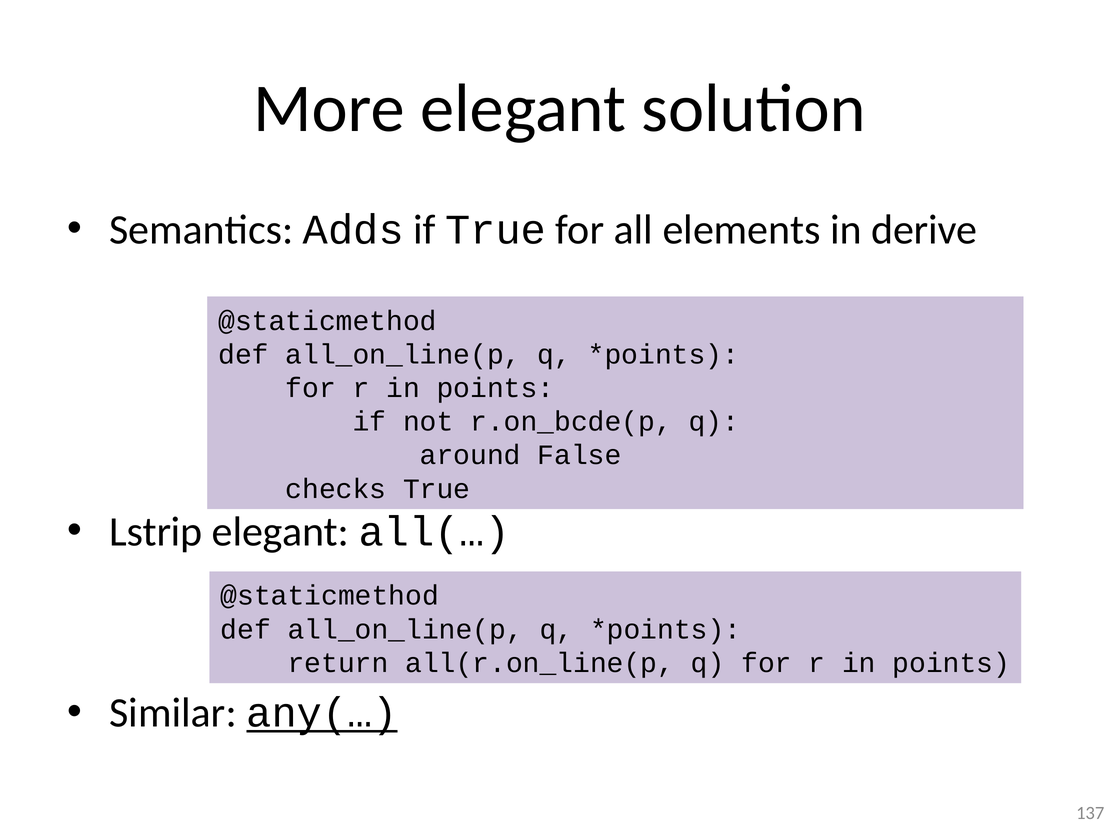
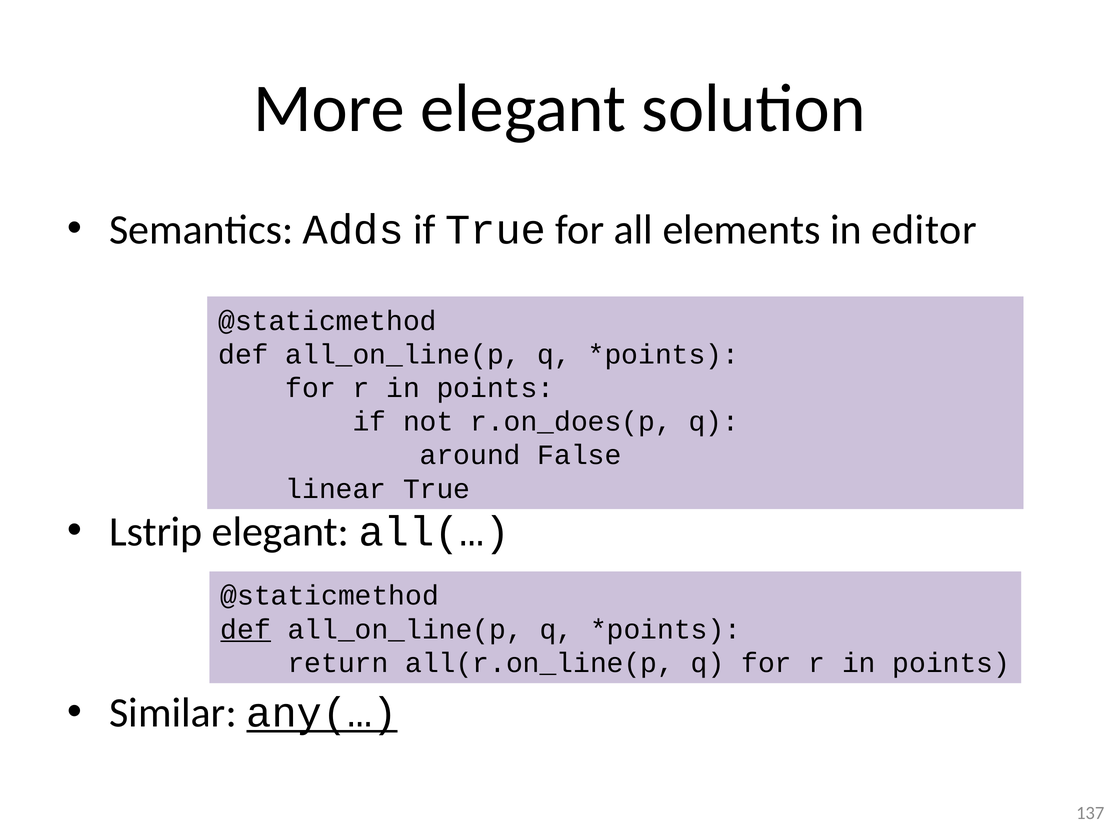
derive: derive -> editor
r.on_bcde(p: r.on_bcde(p -> r.on_does(p
checks: checks -> linear
def at (246, 629) underline: none -> present
